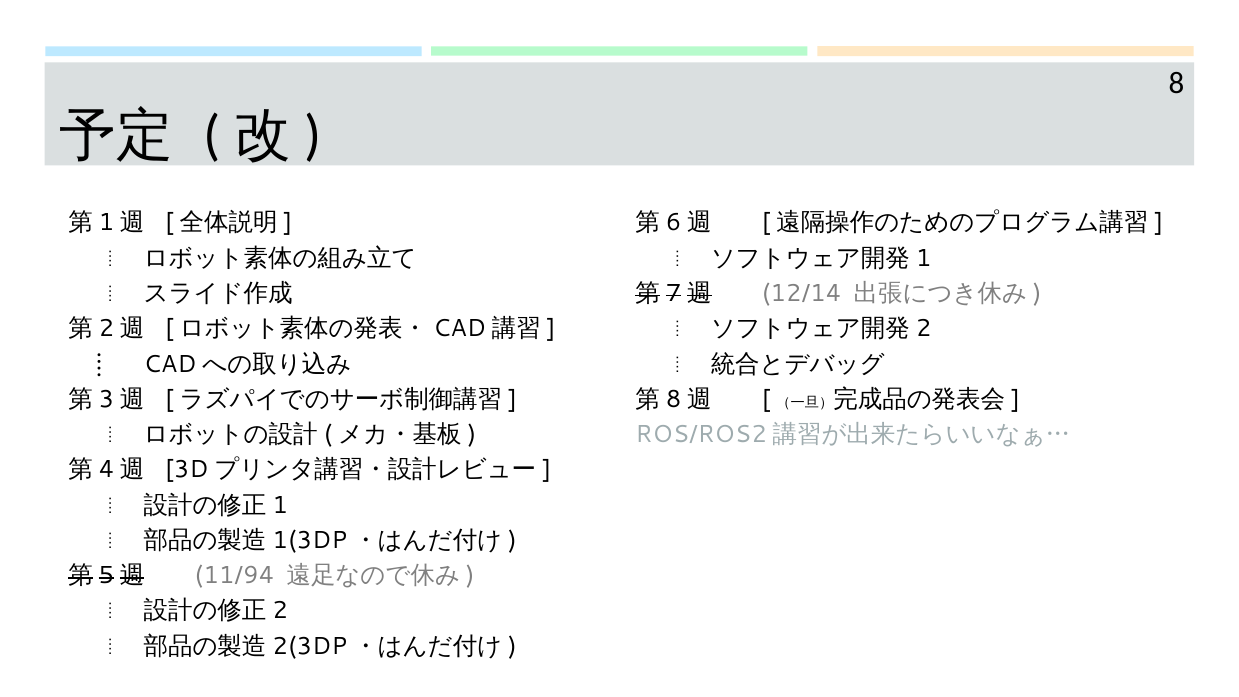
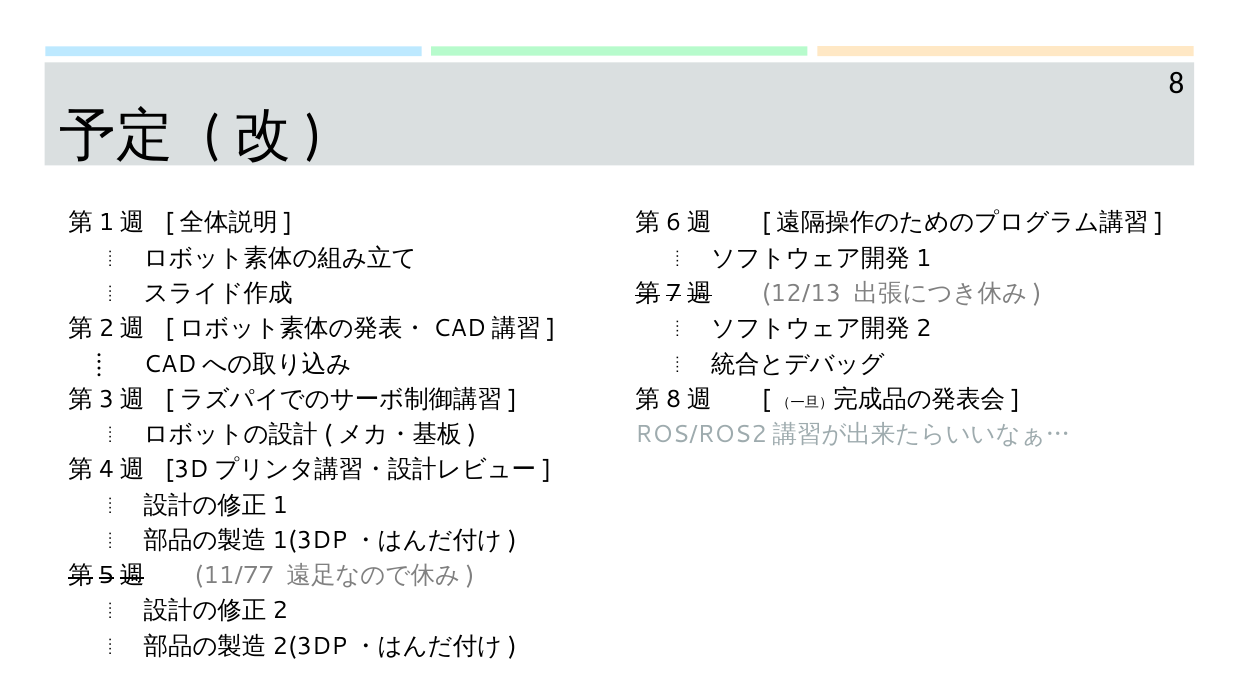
12/14: 12/14 -> 12/13
11/94: 11/94 -> 11/77
